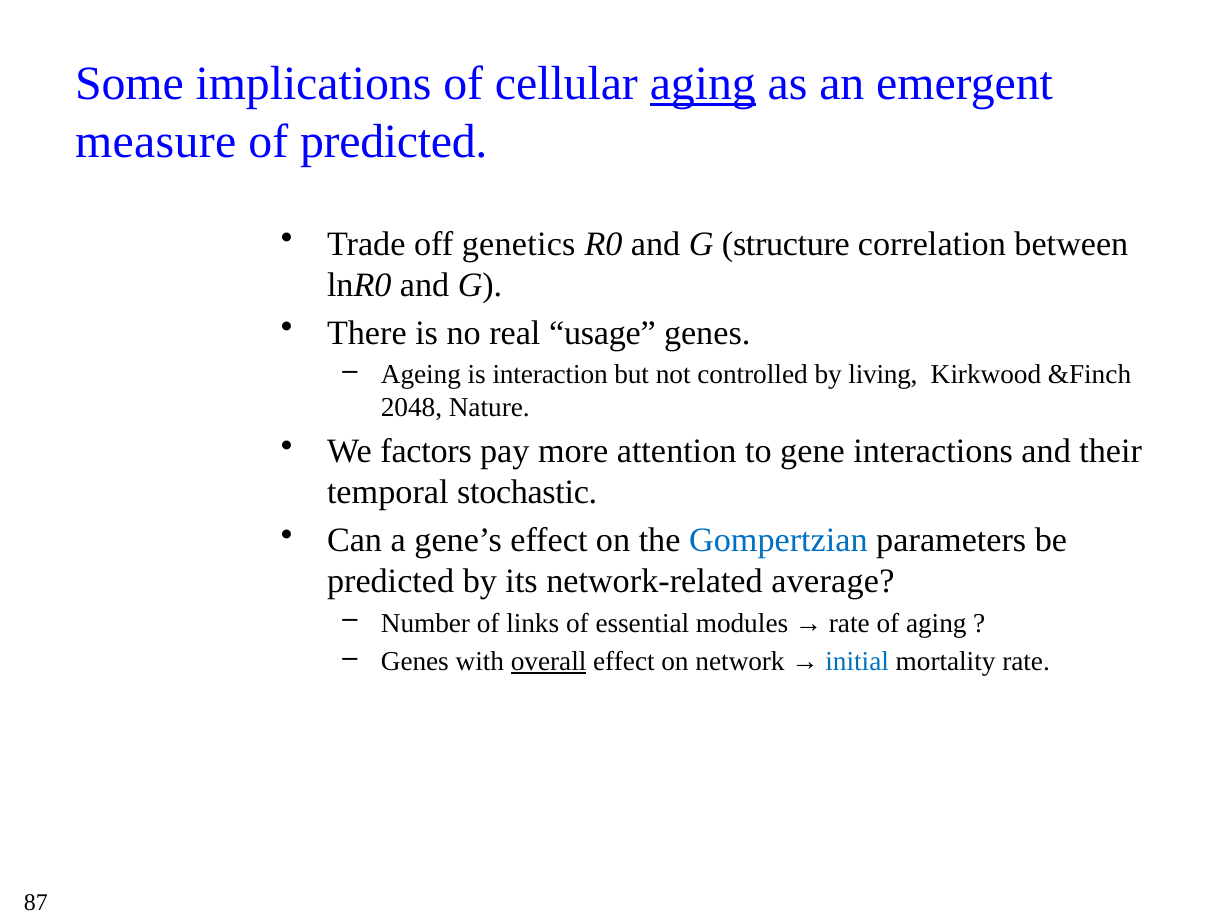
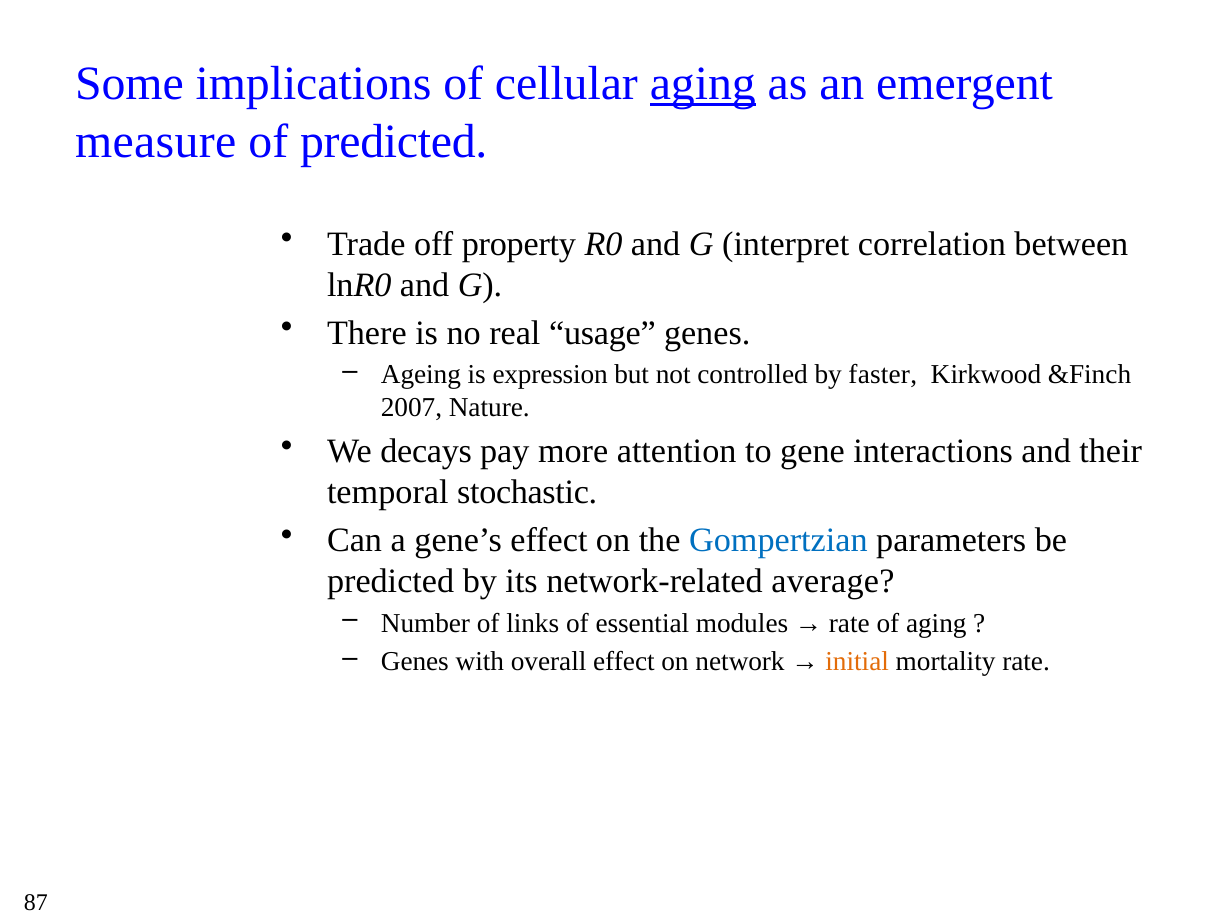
genetics: genetics -> property
structure: structure -> interpret
interaction: interaction -> expression
living: living -> faster
2048: 2048 -> 2007
factors: factors -> decays
overall underline: present -> none
initial colour: blue -> orange
